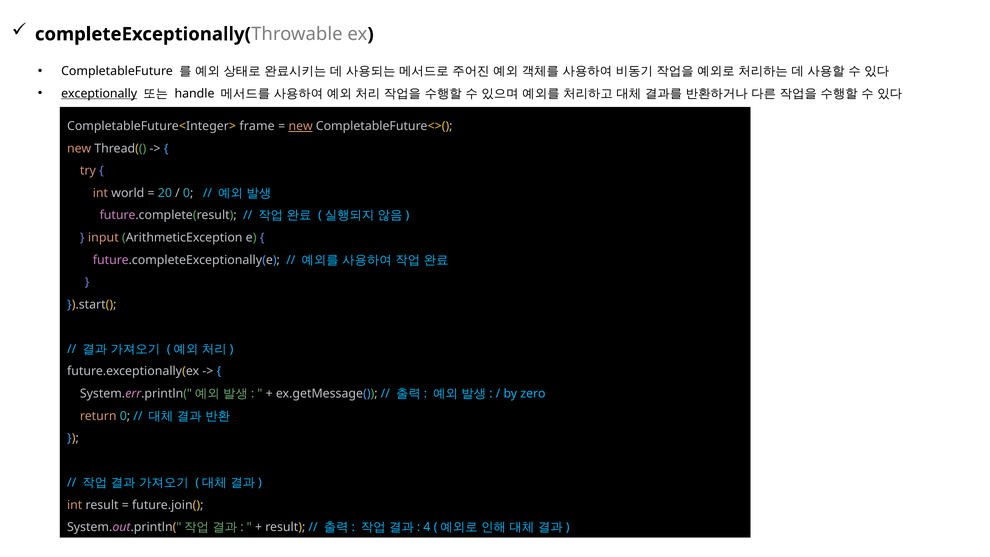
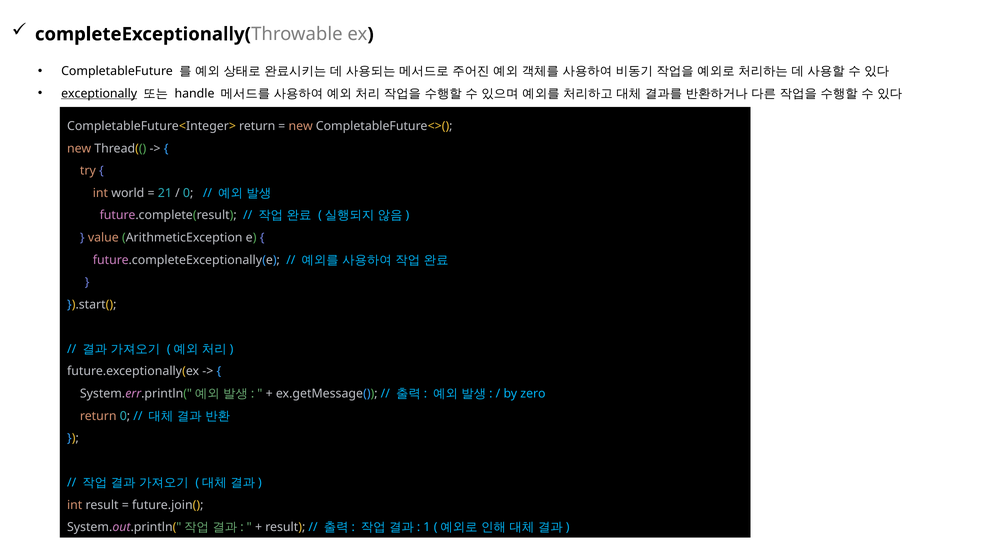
CompletableFuture<Integer> frame: frame -> return
new at (301, 126) underline: present -> none
20: 20 -> 21
input: input -> value
4: 4 -> 1
